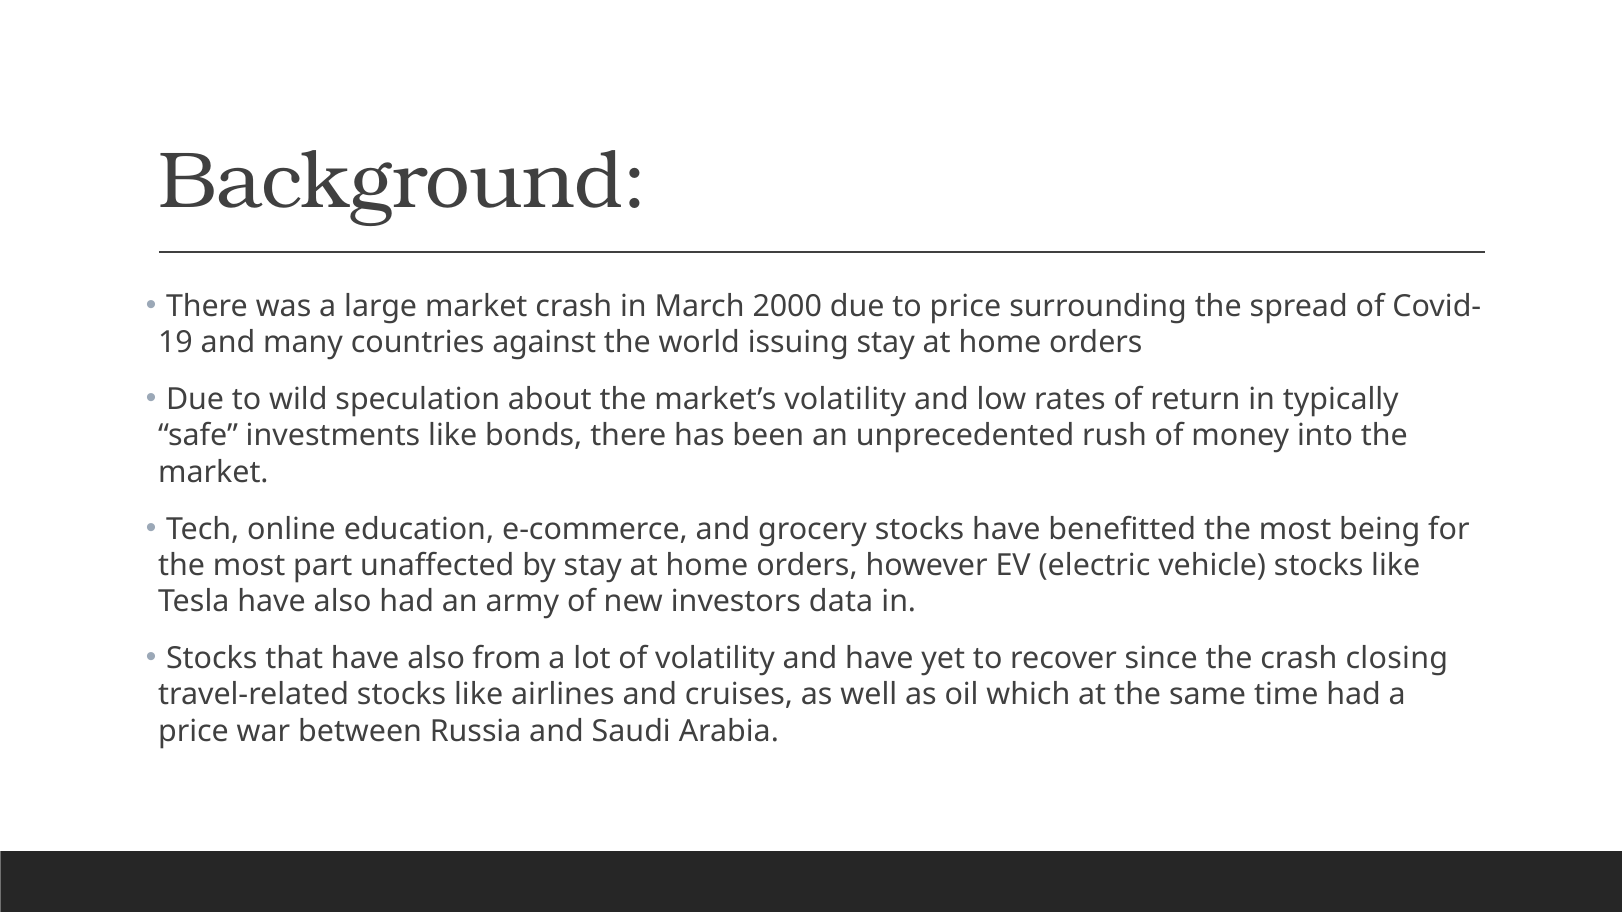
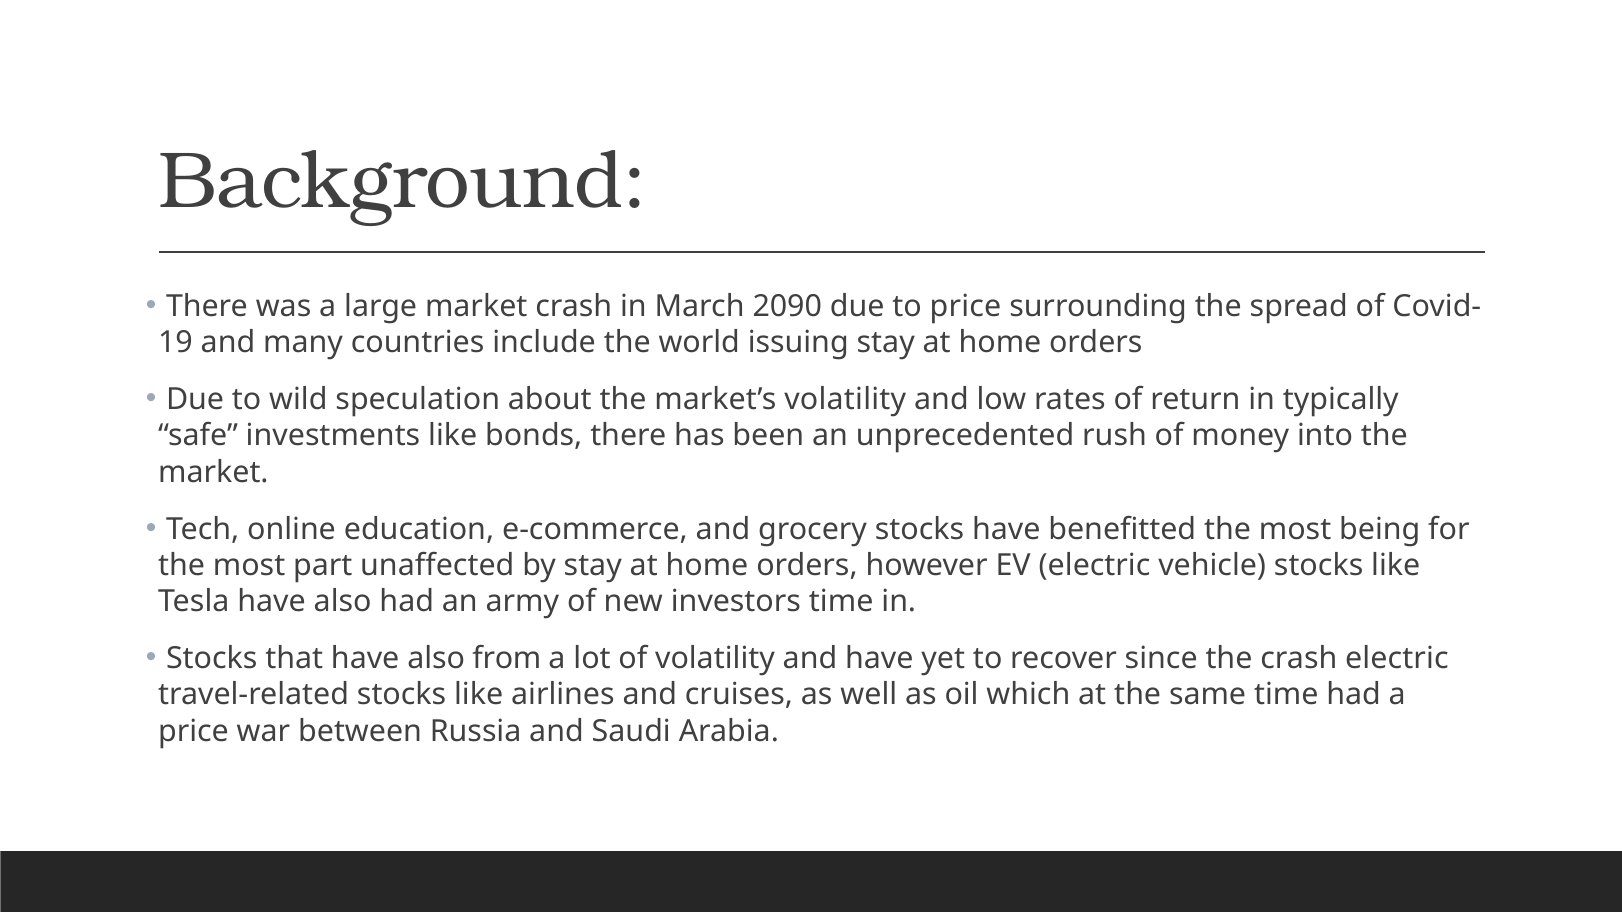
2000: 2000 -> 2090
against: against -> include
investors data: data -> time
crash closing: closing -> electric
